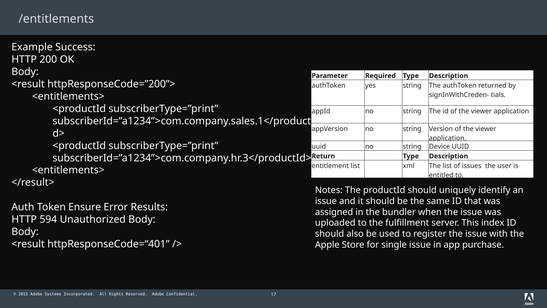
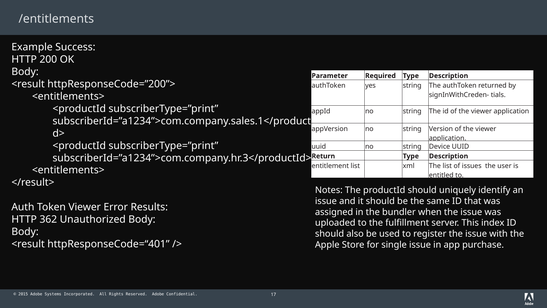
Token Ensure: Ensure -> Viewer
594: 594 -> 362
